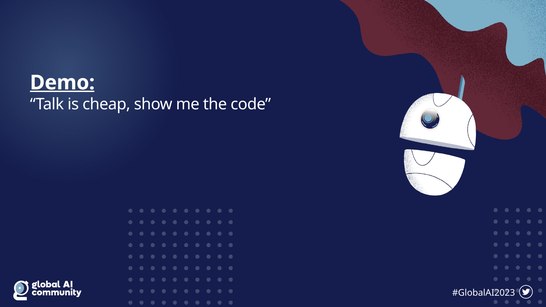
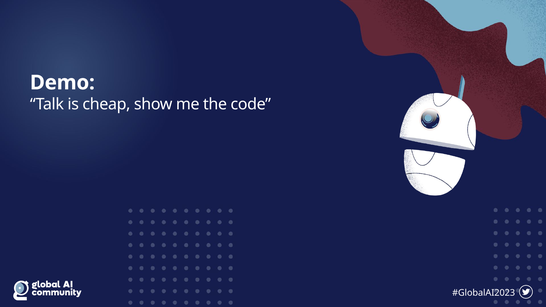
Demo underline: present -> none
